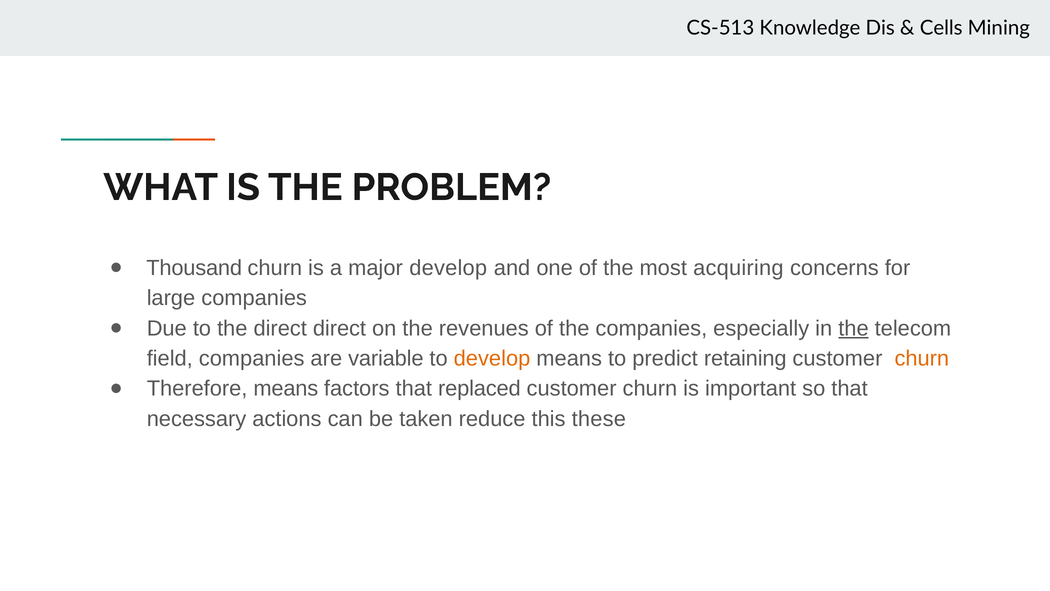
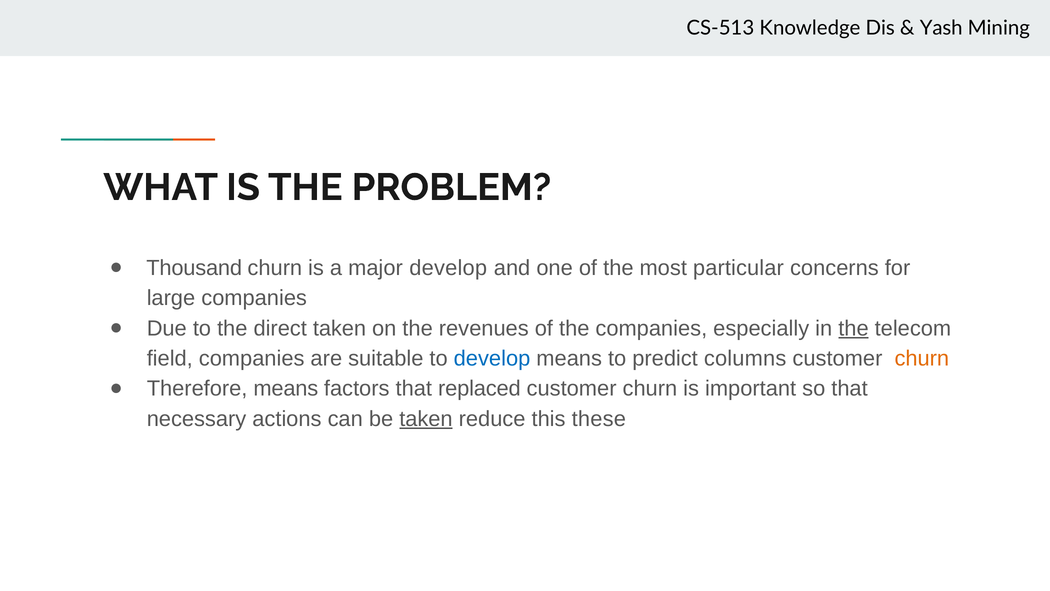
Cells: Cells -> Yash
acquiring: acquiring -> particular
direct direct: direct -> taken
variable: variable -> suitable
develop at (492, 358) colour: orange -> blue
retaining: retaining -> columns
taken at (426, 419) underline: none -> present
